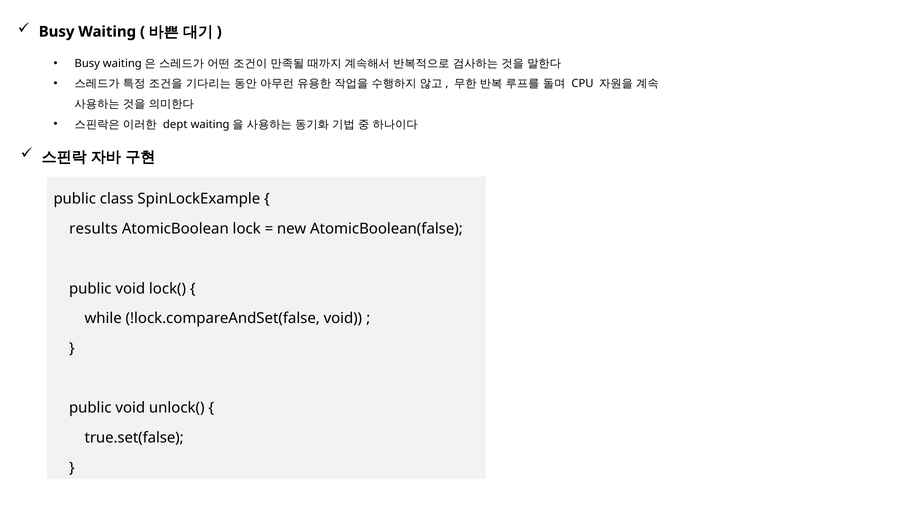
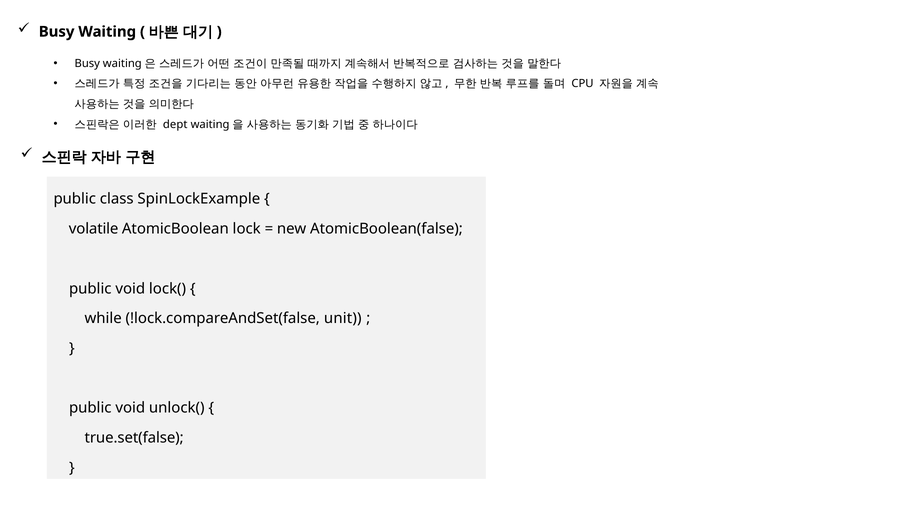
results: results -> volatile
!lock.compareAndSet(false void: void -> unit
